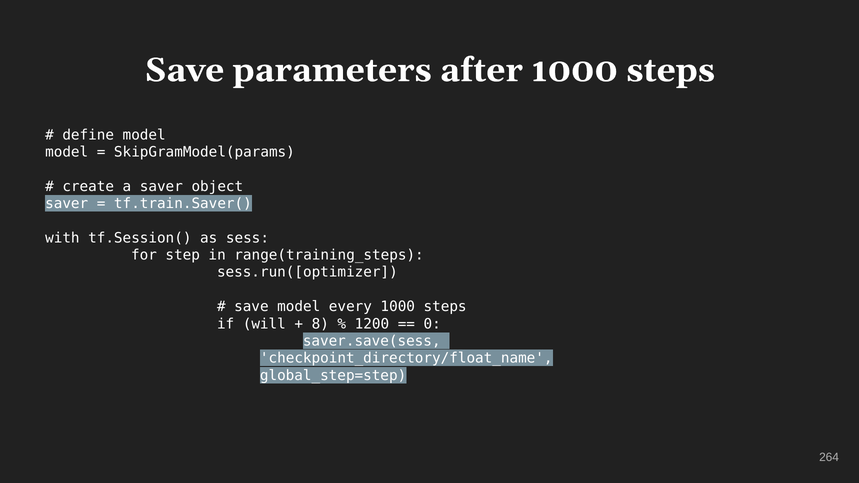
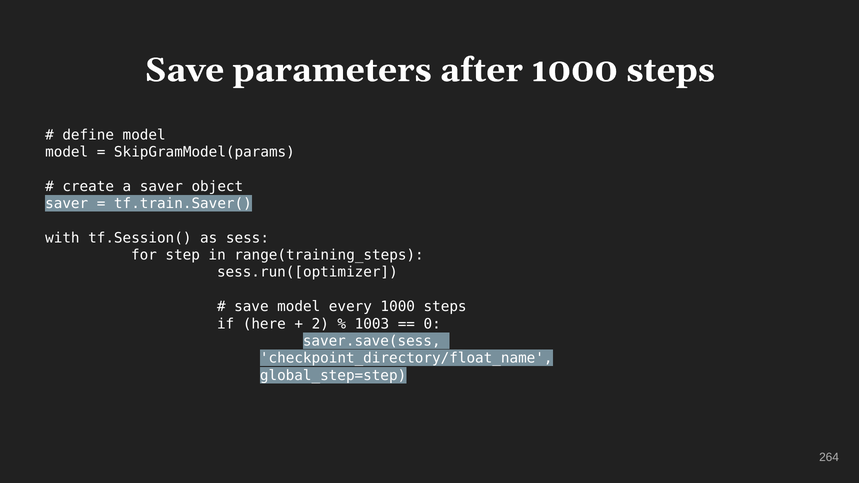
will: will -> here
8: 8 -> 2
1200: 1200 -> 1003
